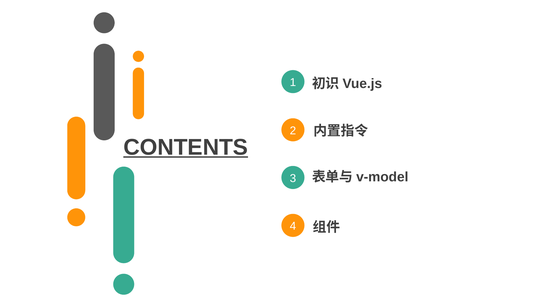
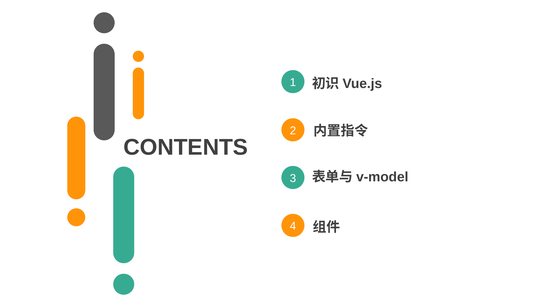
CONTENTS underline: present -> none
